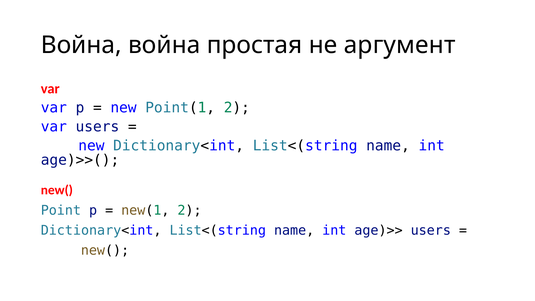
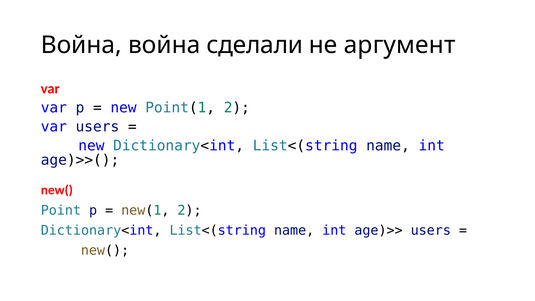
простая: простая -> сделали
